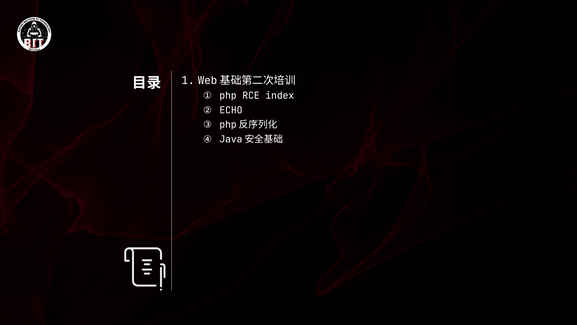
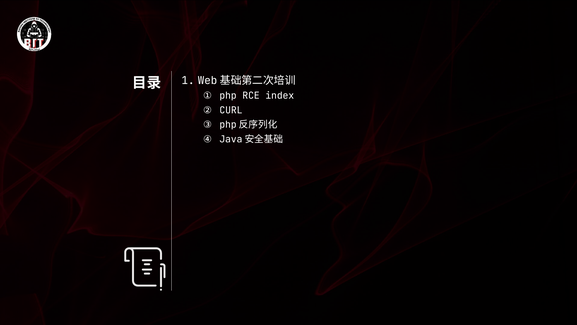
ECHO: ECHO -> CURL
